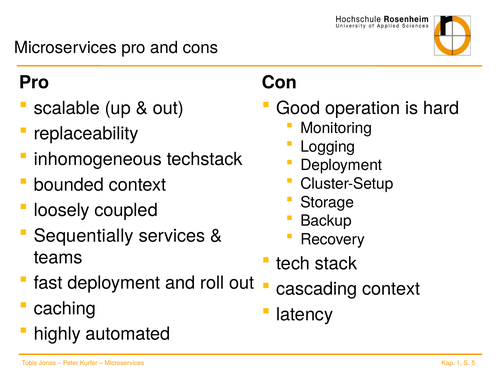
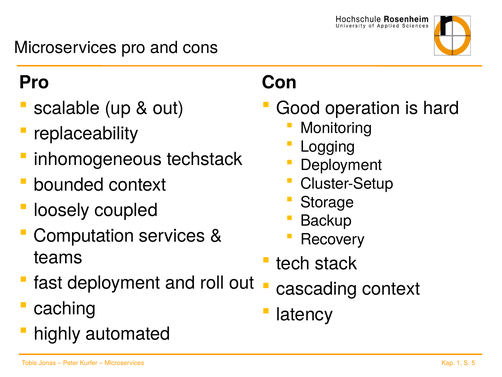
Sequentially: Sequentially -> Computation
